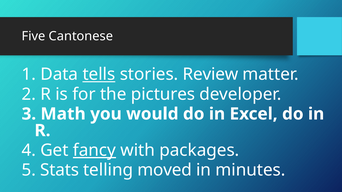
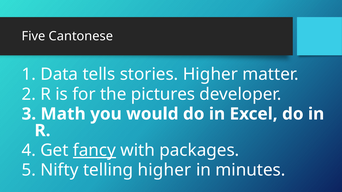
tells underline: present -> none
stories Review: Review -> Higher
Stats: Stats -> Nifty
telling moved: moved -> higher
